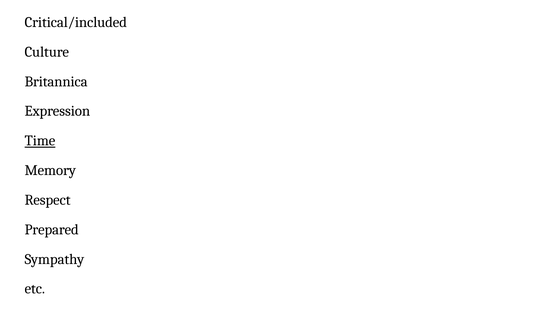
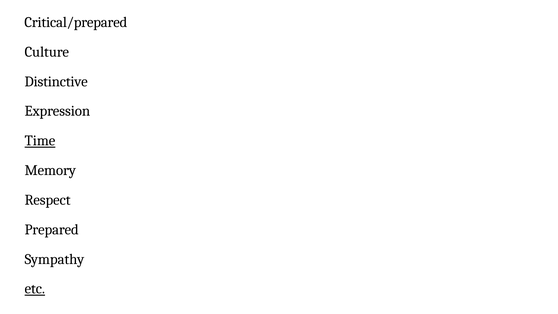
Critical/included: Critical/included -> Critical/prepared
Britannica: Britannica -> Distinctive
etc underline: none -> present
